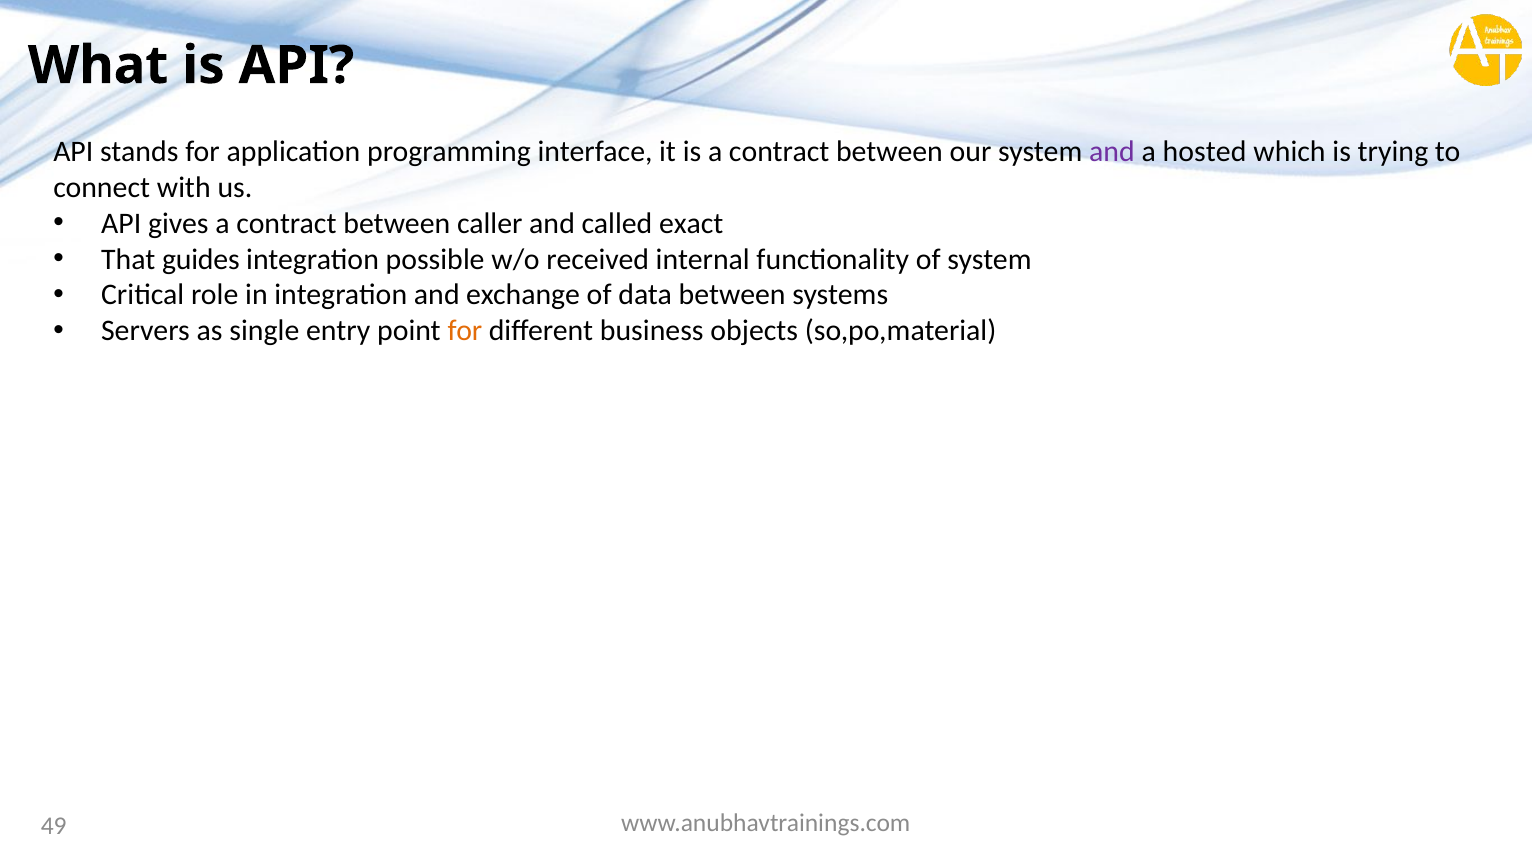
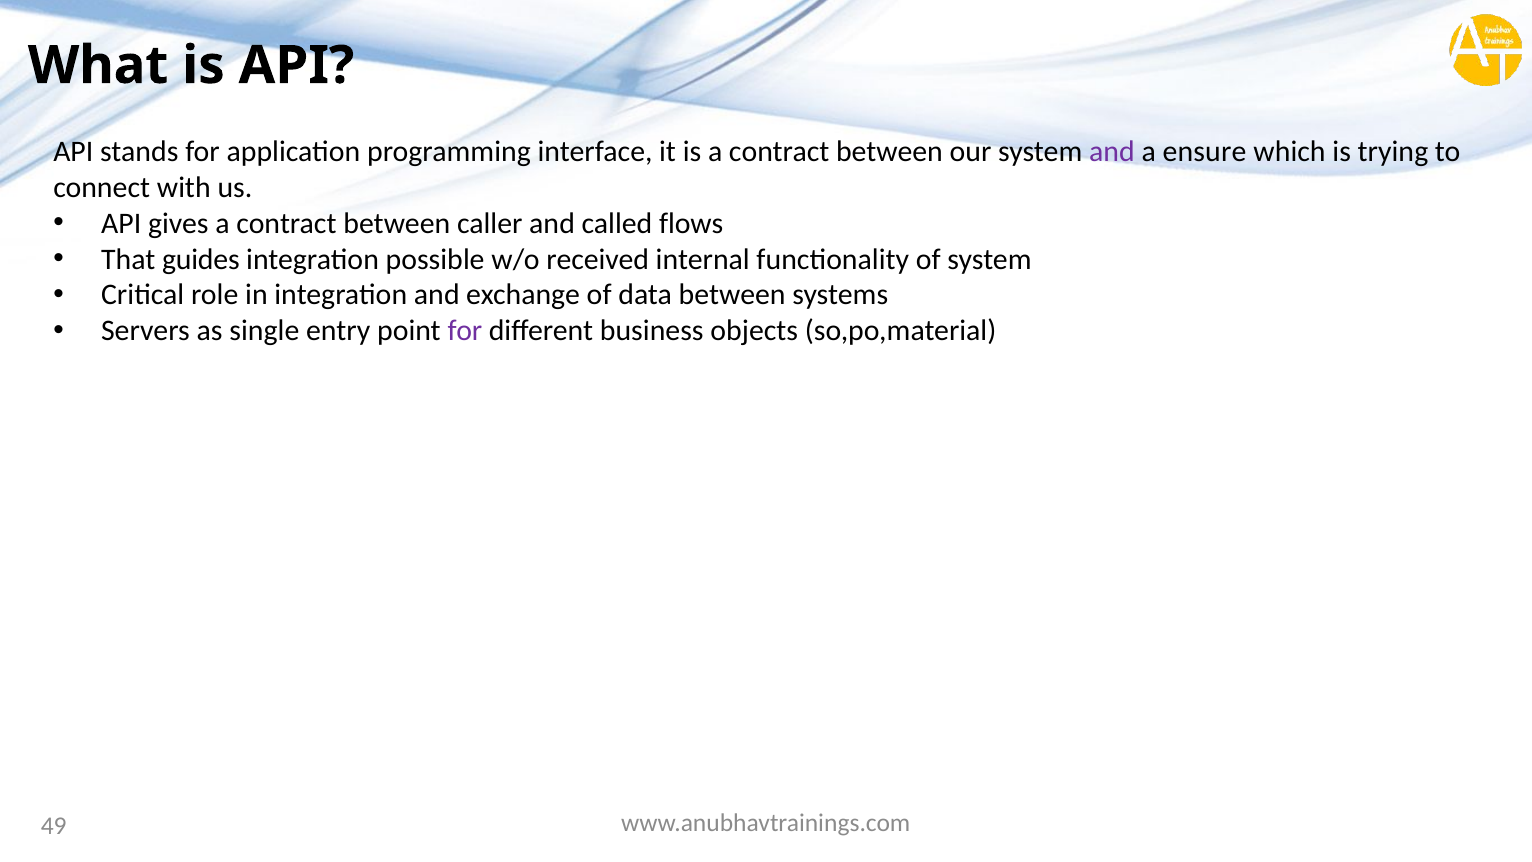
hosted: hosted -> ensure
exact: exact -> flows
for at (465, 331) colour: orange -> purple
